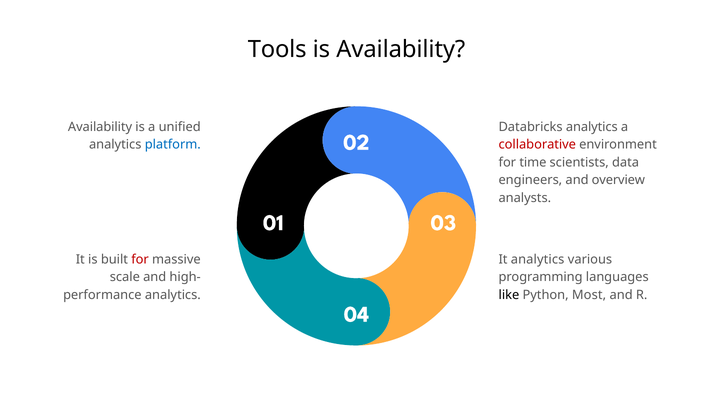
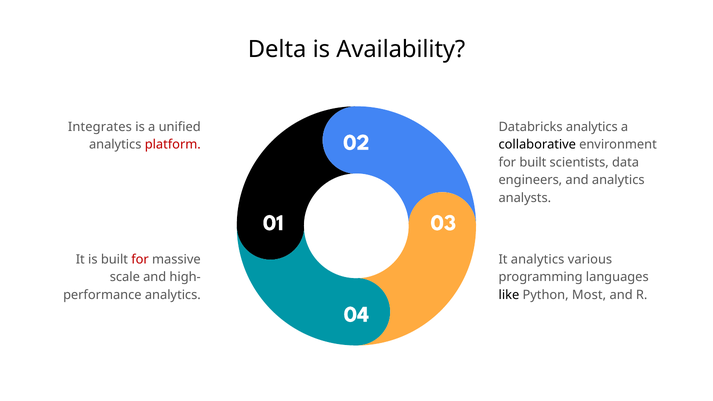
Tools: Tools -> Delta
Availability at (100, 127): Availability -> Integrates
platform colour: blue -> red
collaborative colour: red -> black
for time: time -> built
and overview: overview -> analytics
